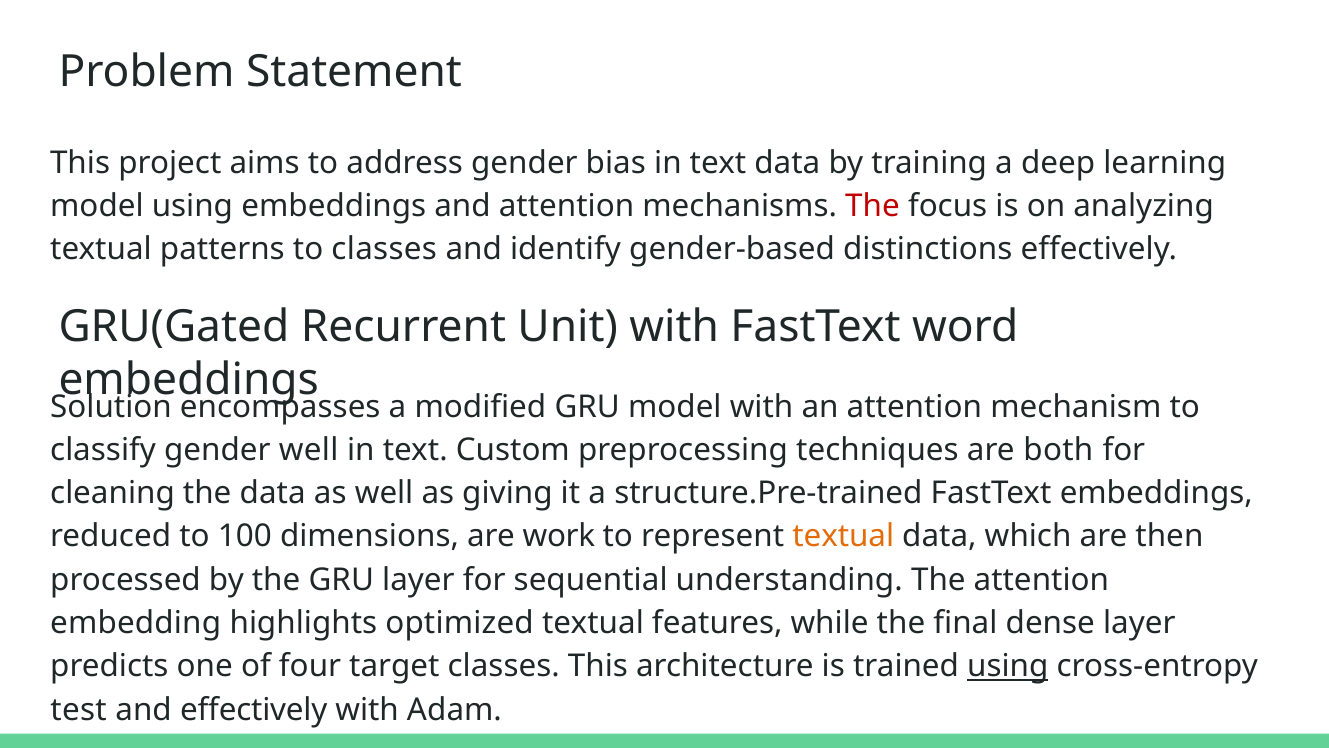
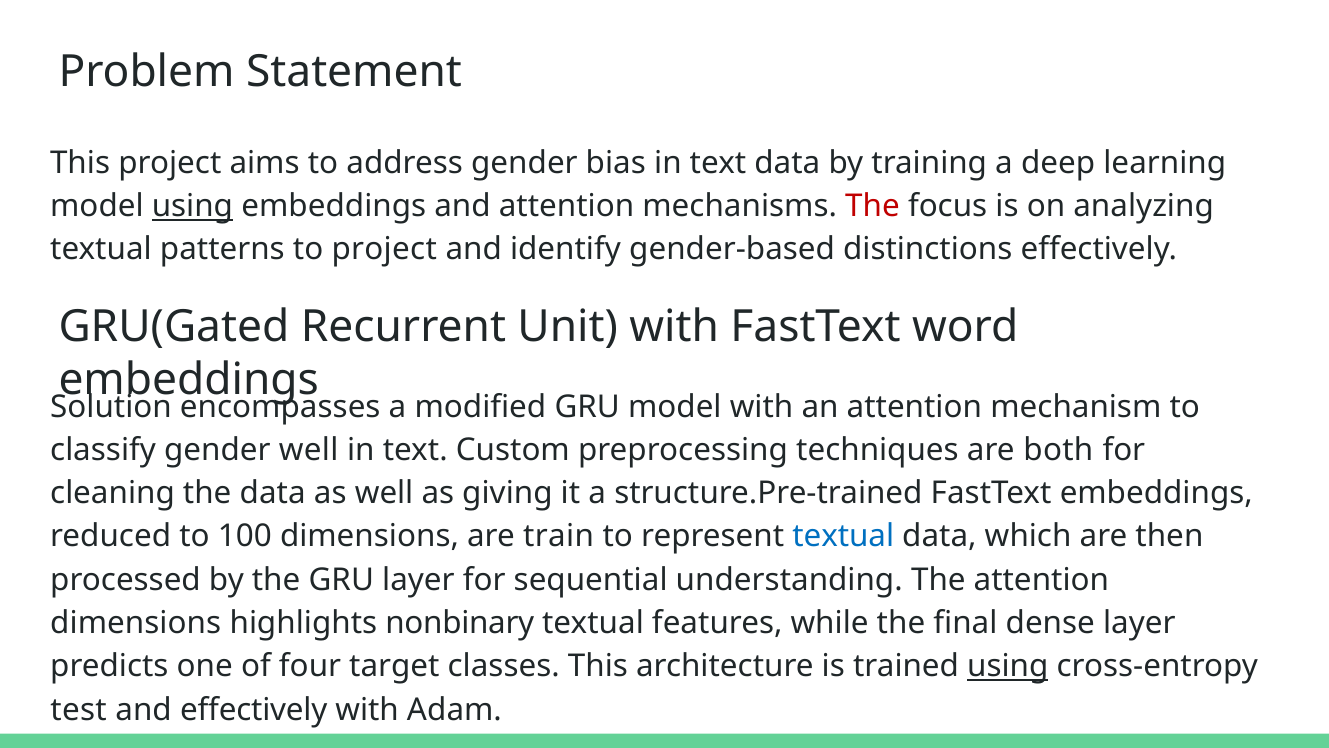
using at (192, 206) underline: none -> present
to classes: classes -> project
work: work -> train
textual at (843, 536) colour: orange -> blue
embedding at (136, 623): embedding -> dimensions
optimized: optimized -> nonbinary
